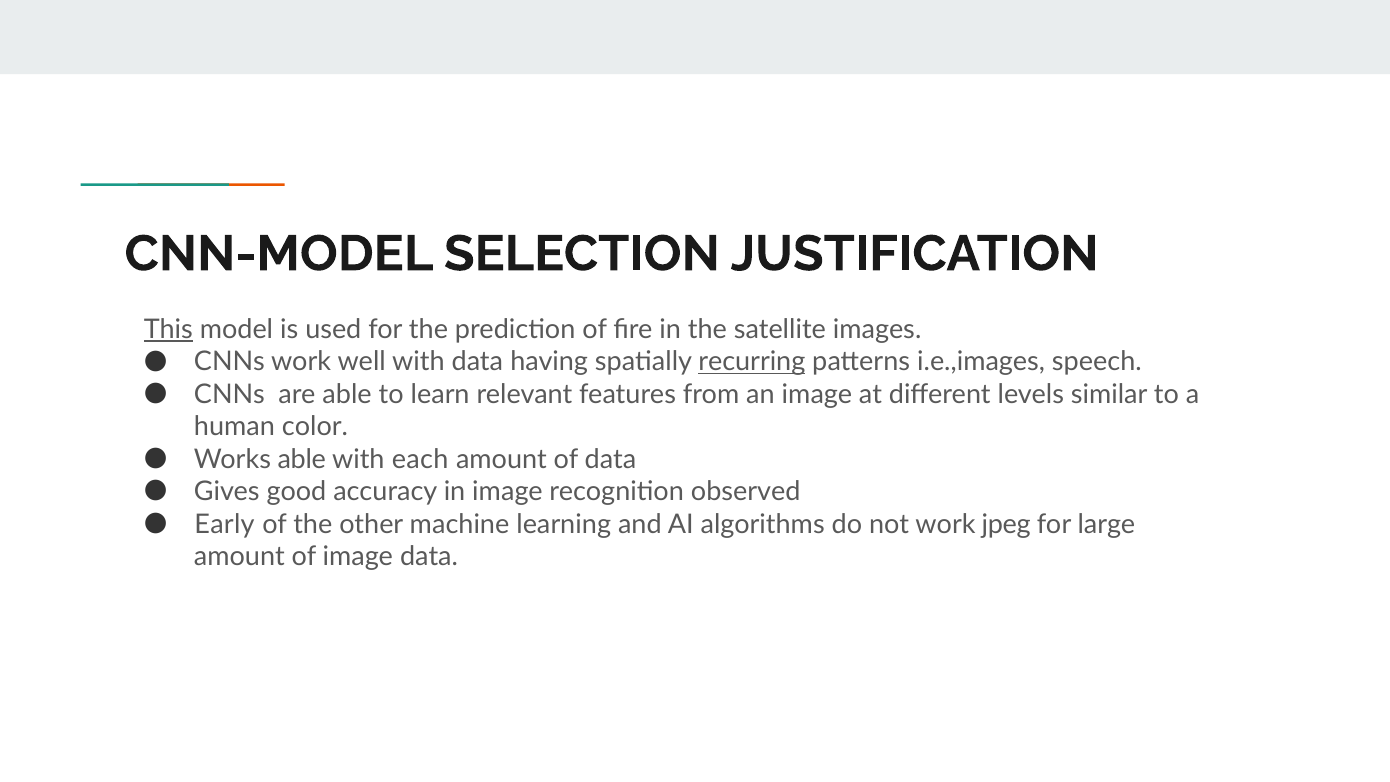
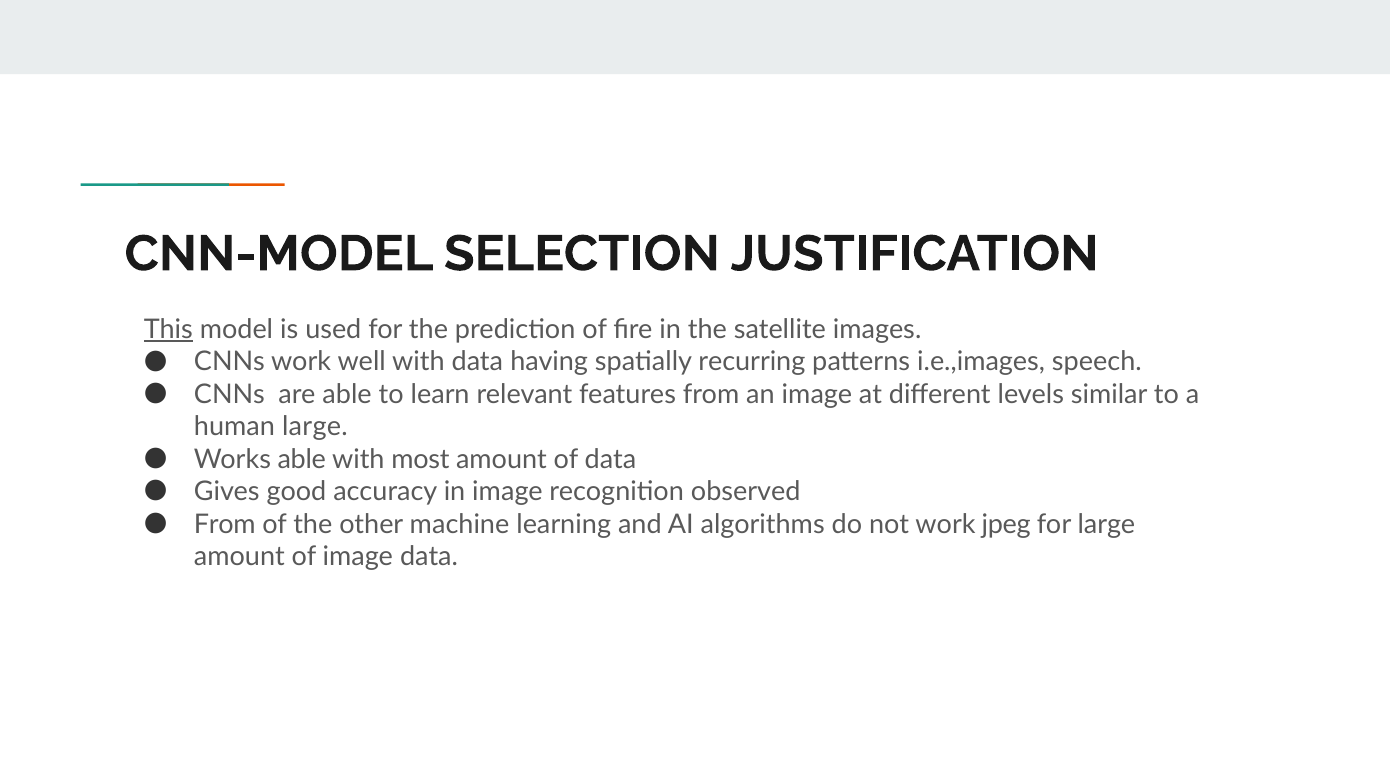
recurring underline: present -> none
human color: color -> large
each: each -> most
Early at (225, 524): Early -> From
